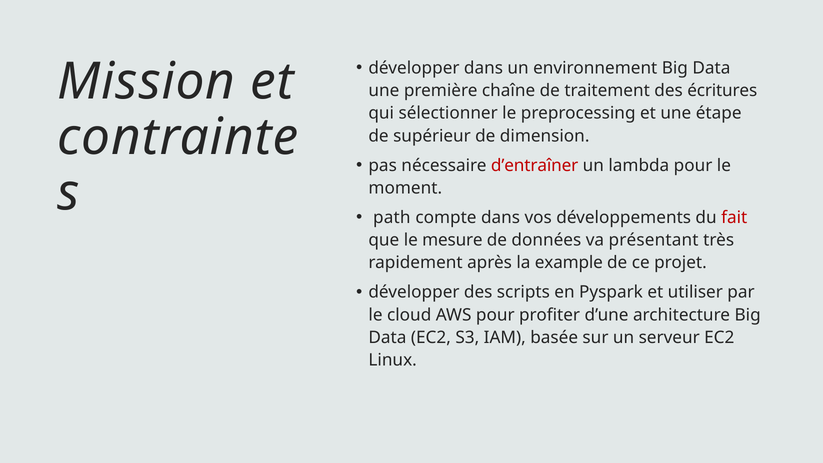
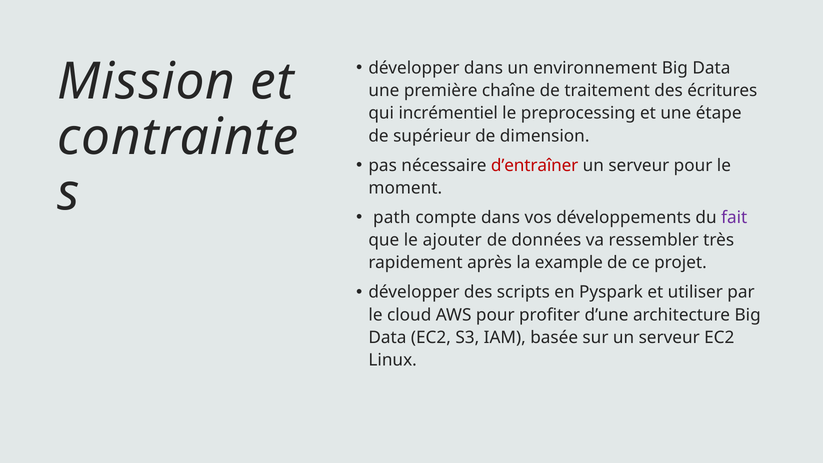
sélectionner: sélectionner -> incrémentiel
lambda at (639, 165): lambda -> serveur
fait colour: red -> purple
mesure: mesure -> ajouter
présentant: présentant -> ressembler
